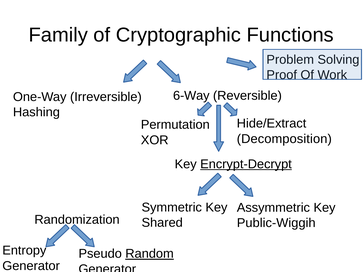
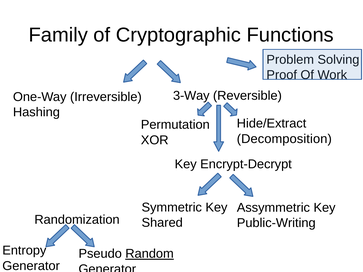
6-Way: 6-Way -> 3-Way
Encrypt-Decrypt underline: present -> none
Public-Wiggih: Public-Wiggih -> Public-Writing
